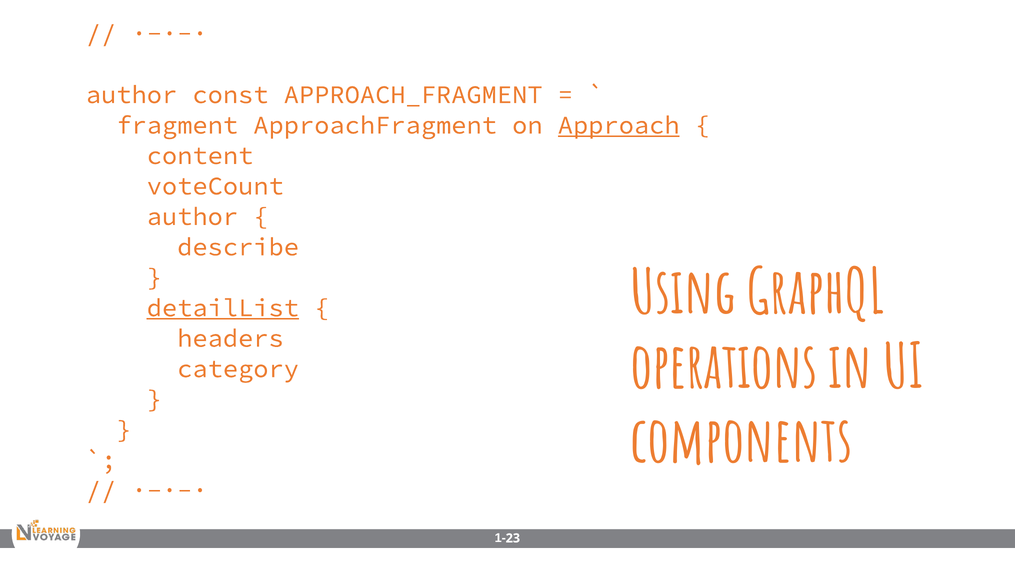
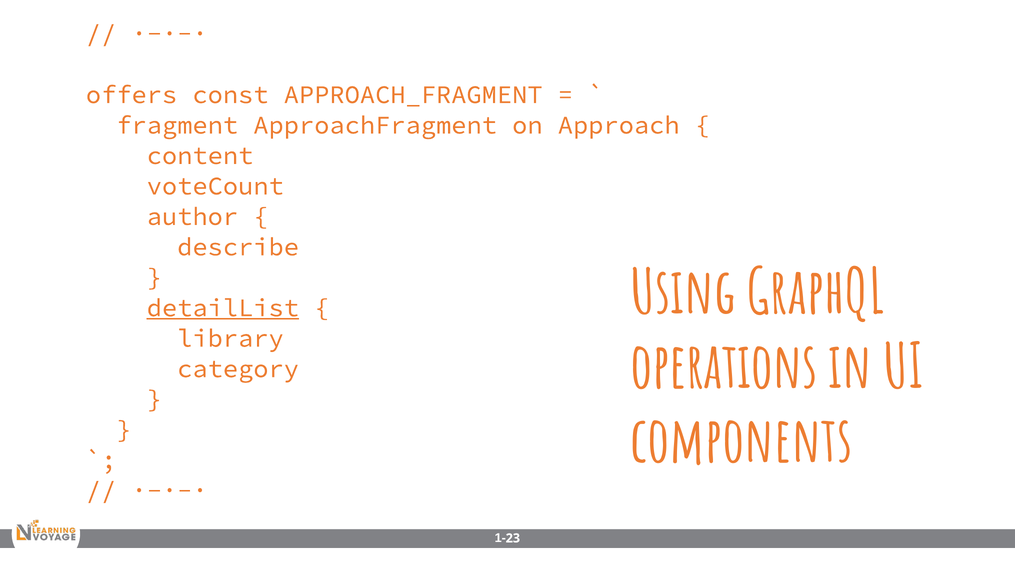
author at (132, 95): author -> offers
Approach underline: present -> none
headers: headers -> library
